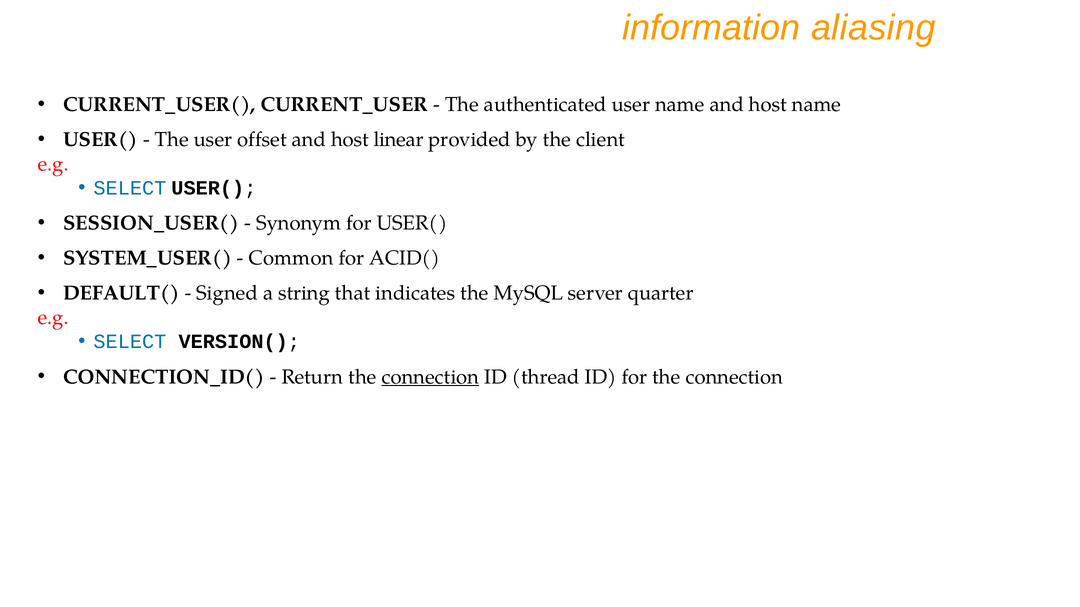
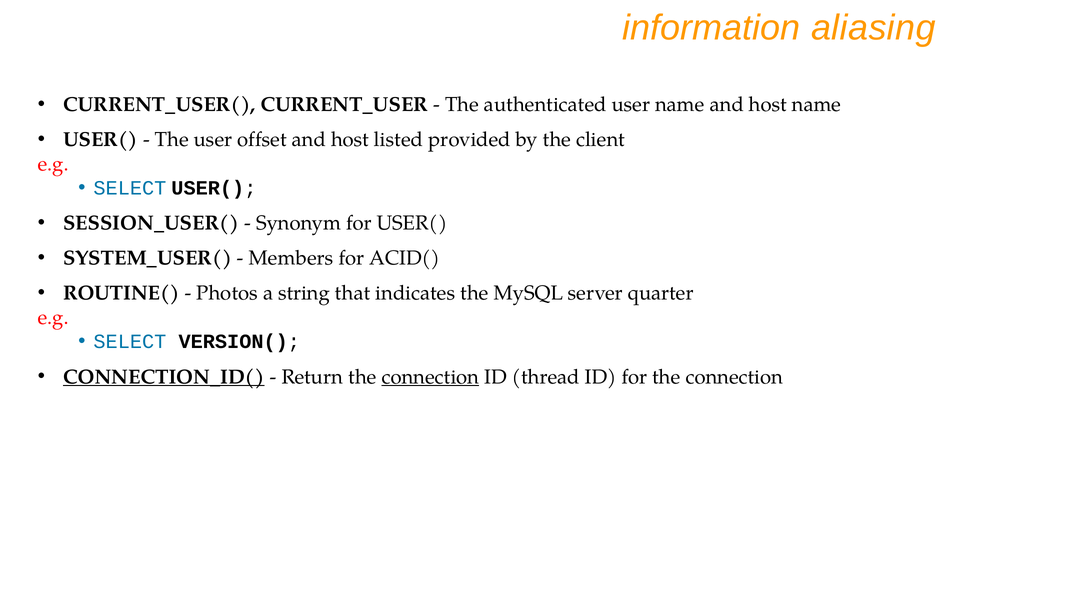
linear: linear -> listed
Common: Common -> Members
DEFAULT(: DEFAULT( -> ROUTINE(
Signed: Signed -> Photos
CONNECTION_ID( underline: none -> present
